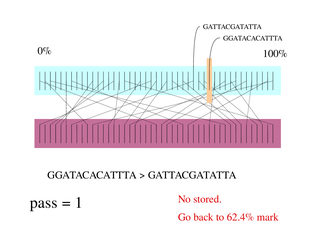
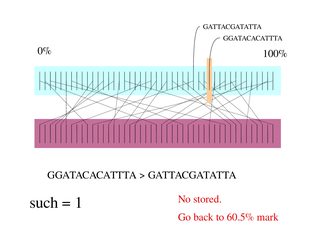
pass: pass -> such
62.4%: 62.4% -> 60.5%
